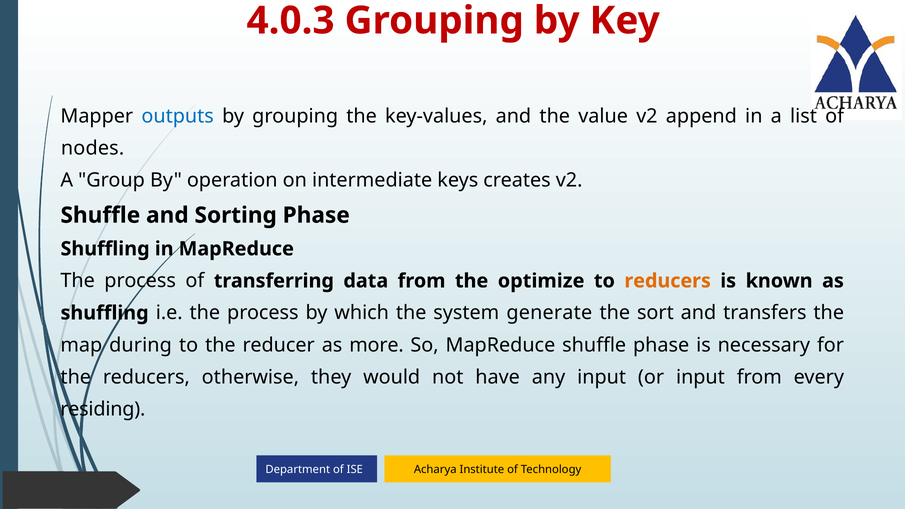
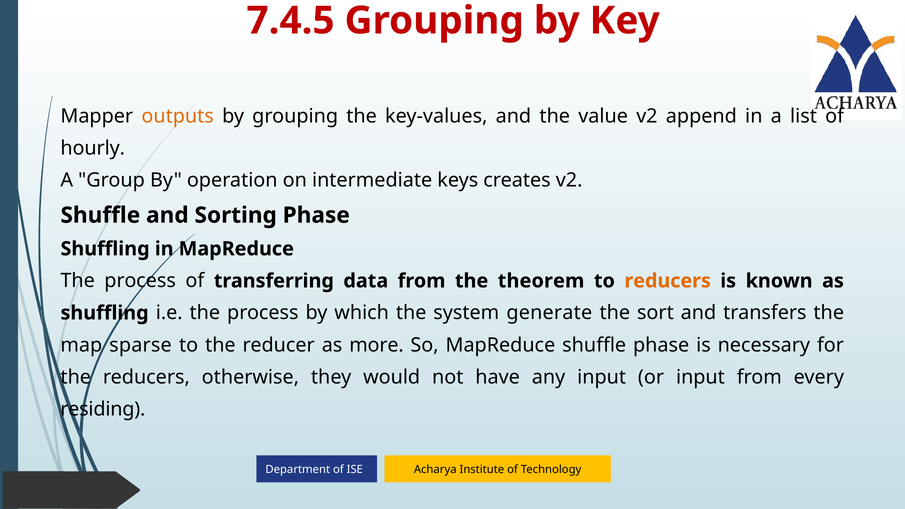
4.0.3: 4.0.3 -> 7.4.5
outputs colour: blue -> orange
nodes: nodes -> hourly
optimize: optimize -> theorem
during: during -> sparse
